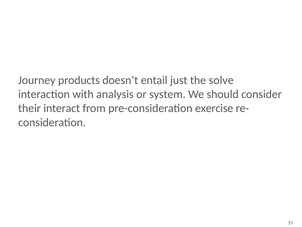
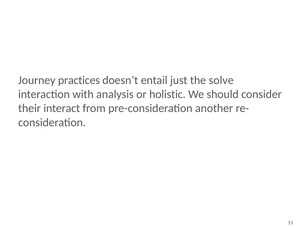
products: products -> practices
system: system -> holistic
exercise: exercise -> another
